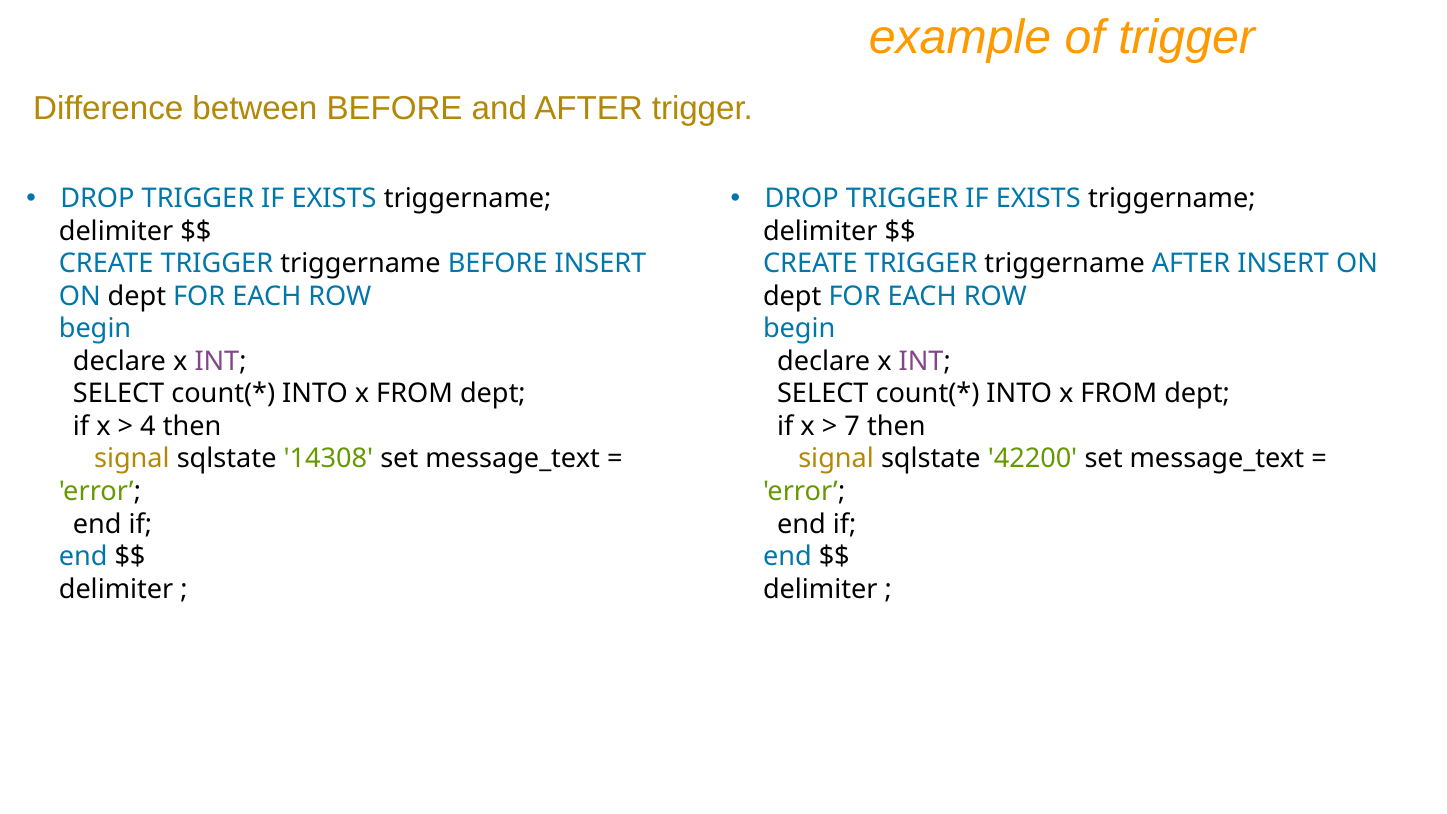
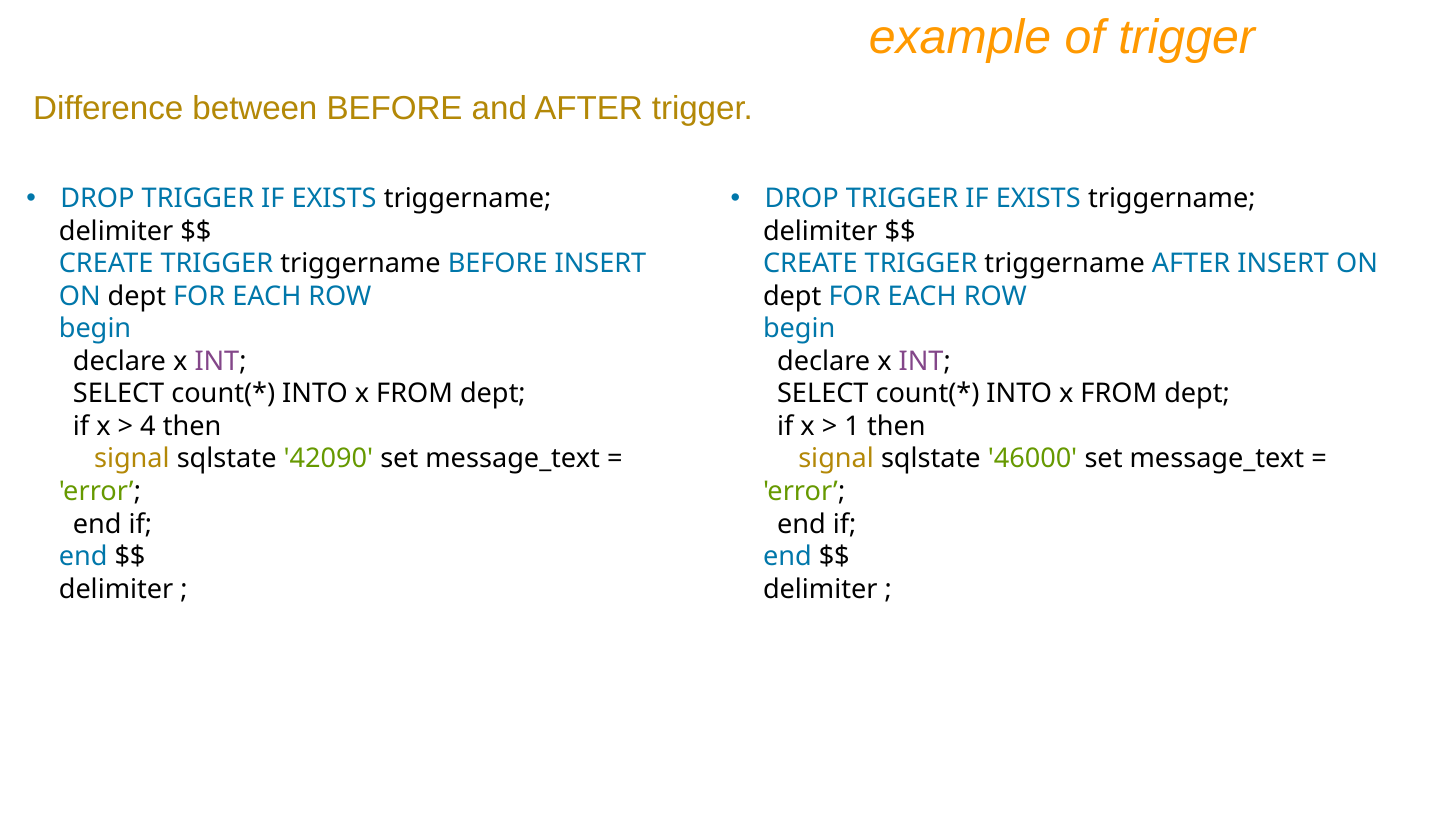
7: 7 -> 1
14308: 14308 -> 42090
42200: 42200 -> 46000
